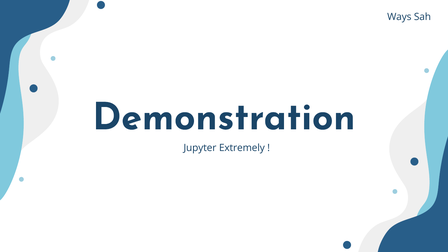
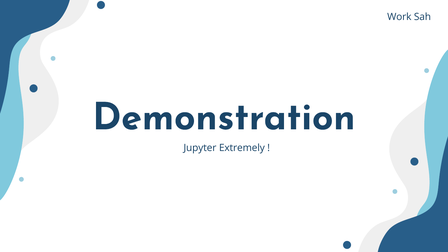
Ways: Ways -> Work
